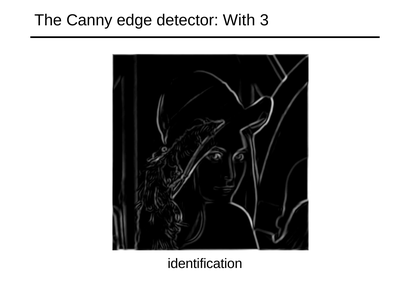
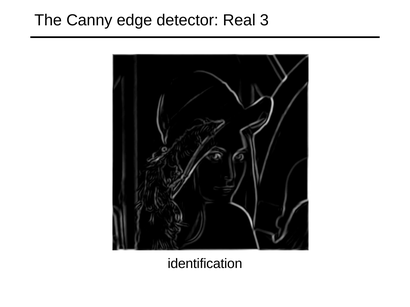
With: With -> Real
